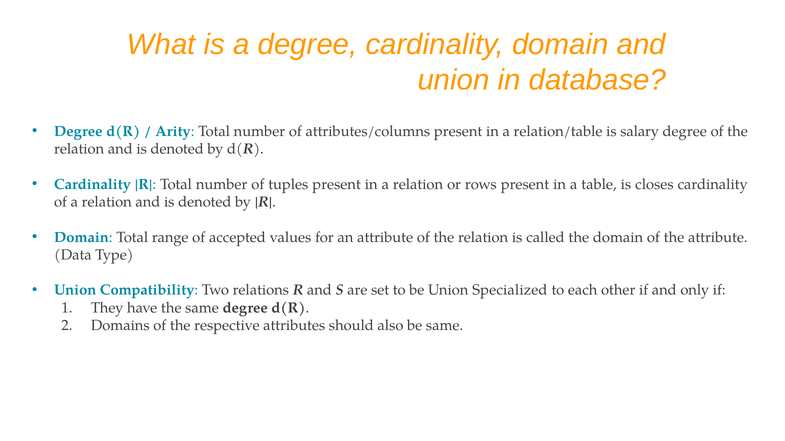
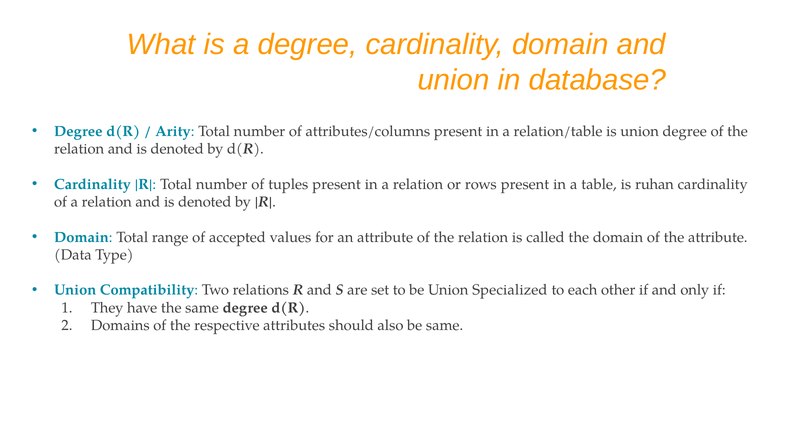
is salary: salary -> union
closes: closes -> ruhan
